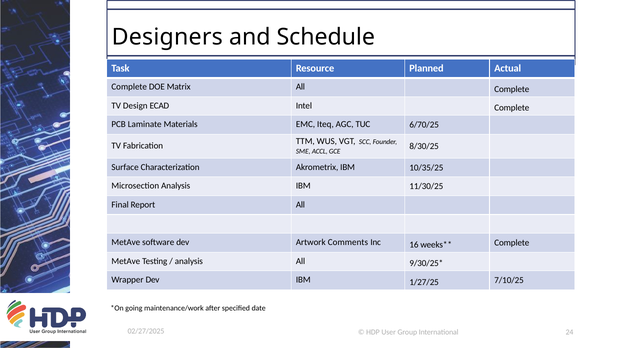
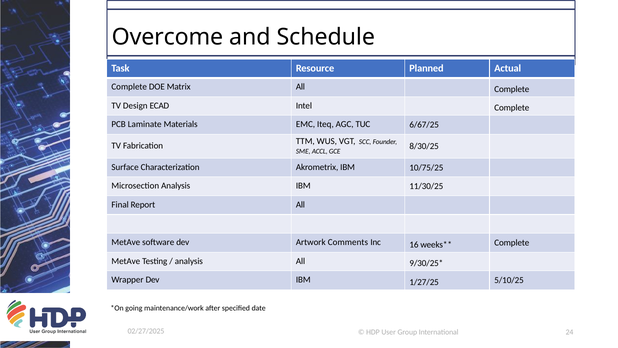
Designers: Designers -> Overcome
6/70/25: 6/70/25 -> 6/67/25
10/35/25: 10/35/25 -> 10/75/25
7/10/25: 7/10/25 -> 5/10/25
